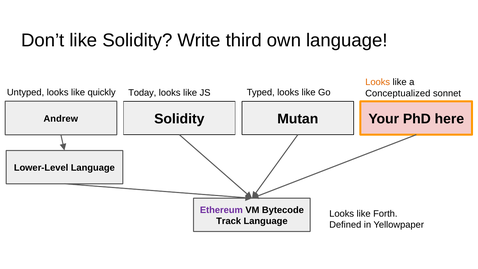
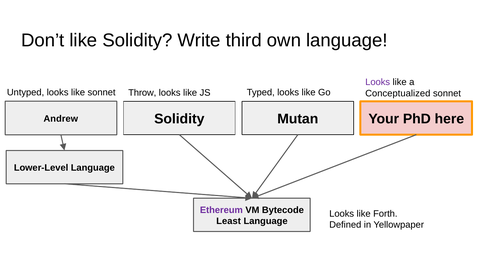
Looks at (378, 82) colour: orange -> purple
like quickly: quickly -> sonnet
Today: Today -> Throw
Track: Track -> Least
